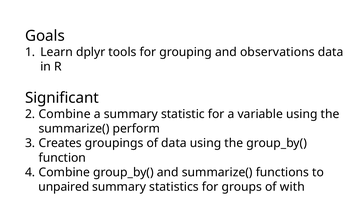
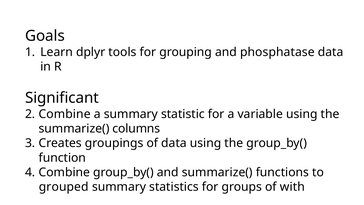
observations: observations -> phosphatase
perform: perform -> columns
unpaired: unpaired -> grouped
